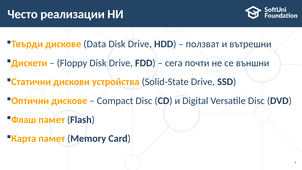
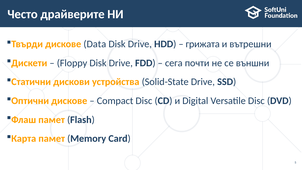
реализации: реализации -> драйверите
ползват: ползват -> грижата
